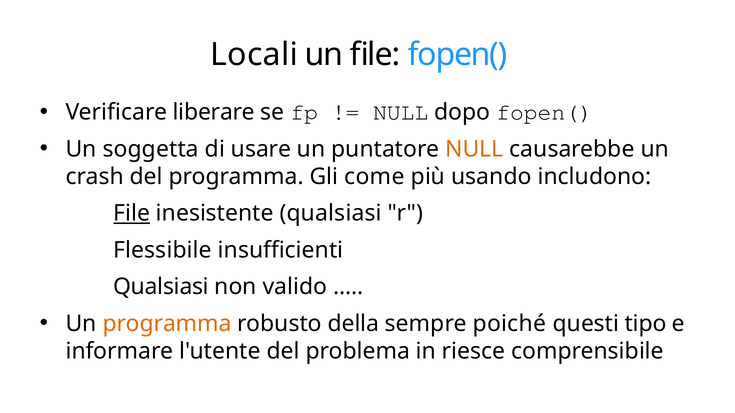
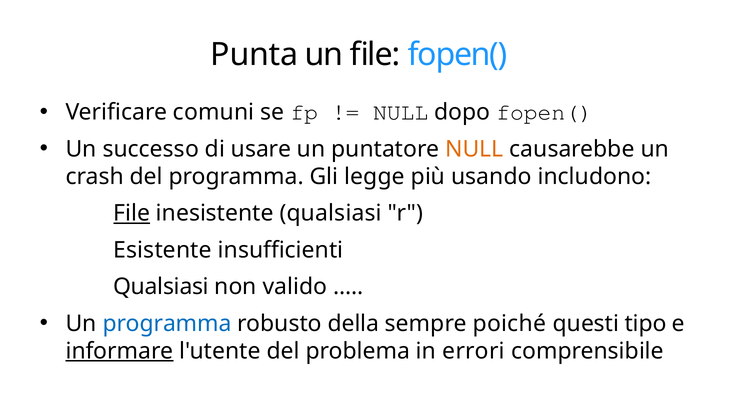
Locali: Locali -> Punta
liberare: liberare -> comuni
soggetta: soggetta -> successo
come: come -> legge
Flessibile: Flessibile -> Esistente
programma at (167, 324) colour: orange -> blue
informare underline: none -> present
riesce: riesce -> errori
